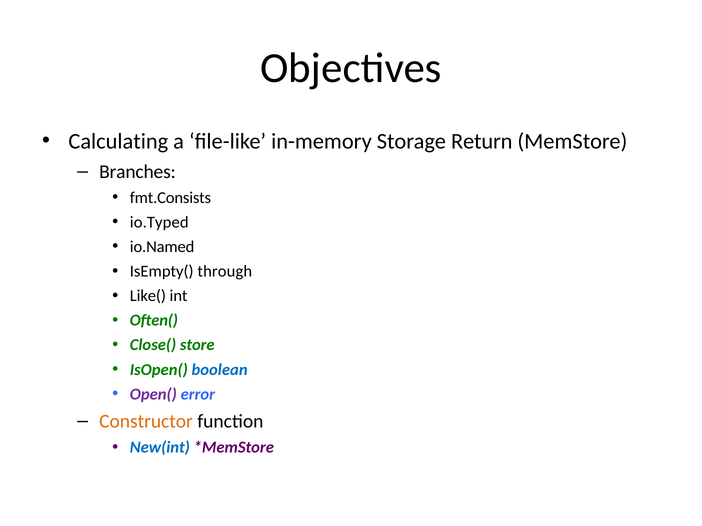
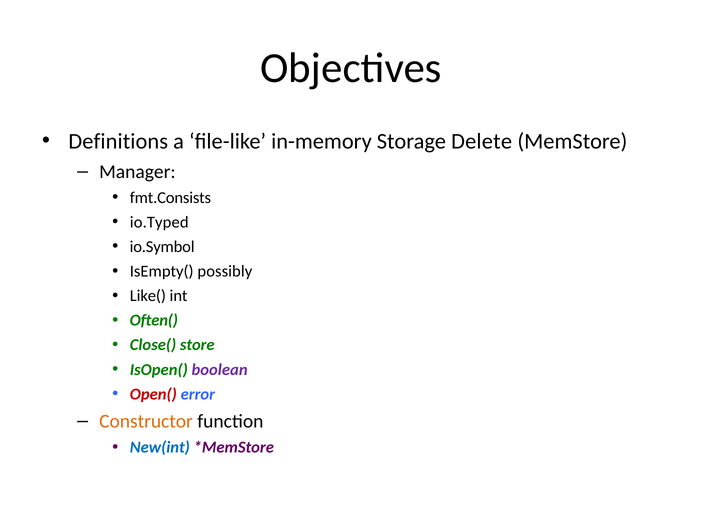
Calculating: Calculating -> Definitions
Return: Return -> Delete
Branches: Branches -> Manager
io.Named: io.Named -> io.Symbol
through: through -> possibly
boolean colour: blue -> purple
Open( colour: purple -> red
